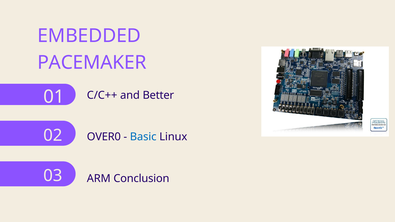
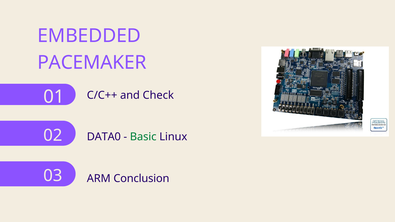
Better: Better -> Check
OVER0: OVER0 -> DATA0
Basic colour: blue -> green
